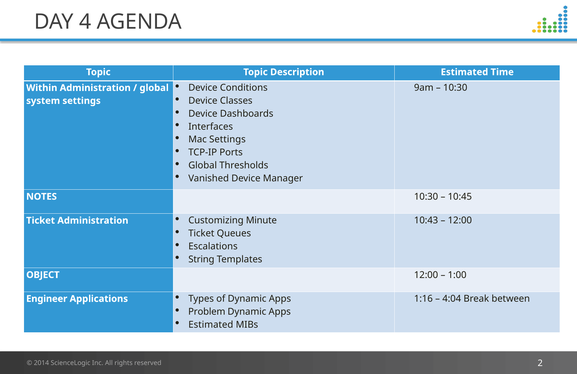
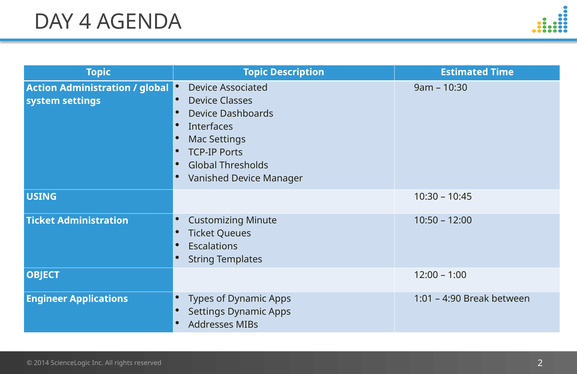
Conditions: Conditions -> Associated
Within: Within -> Action
NOTES: NOTES -> USING
10:43: 10:43 -> 10:50
1:16: 1:16 -> 1:01
4:04: 4:04 -> 4:90
Problem at (207, 311): Problem -> Settings
Estimated at (211, 324): Estimated -> Addresses
